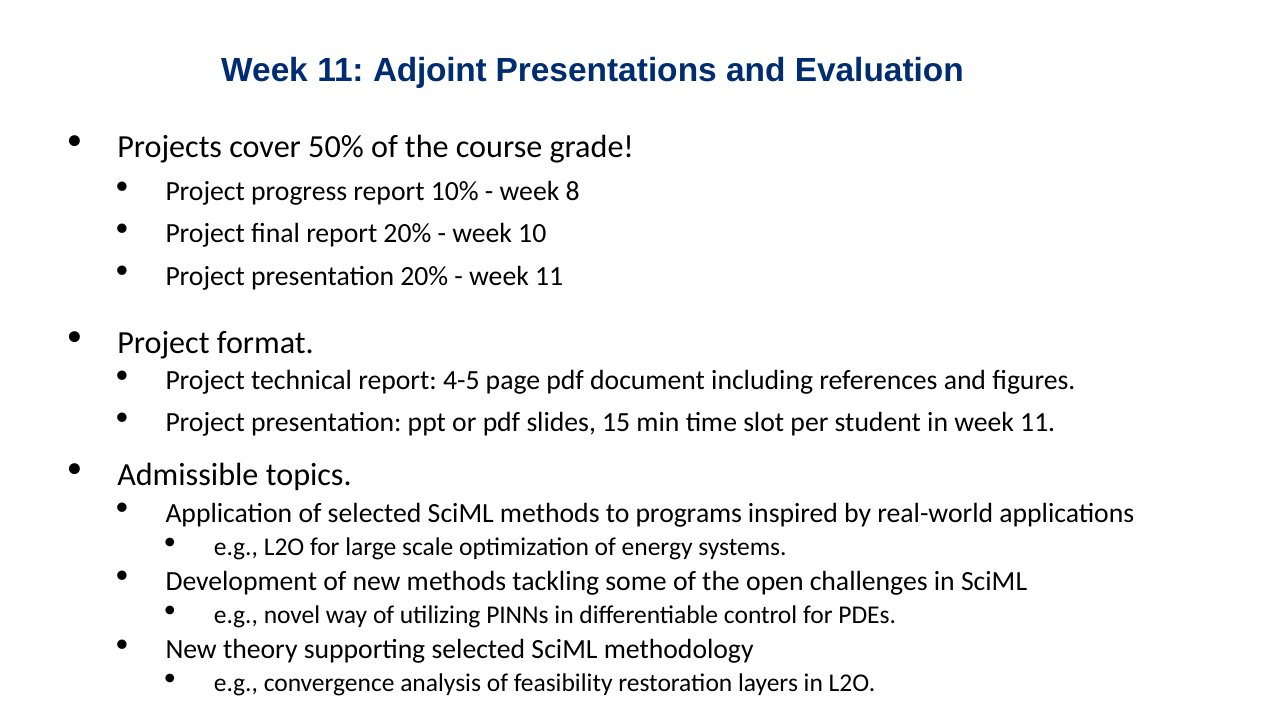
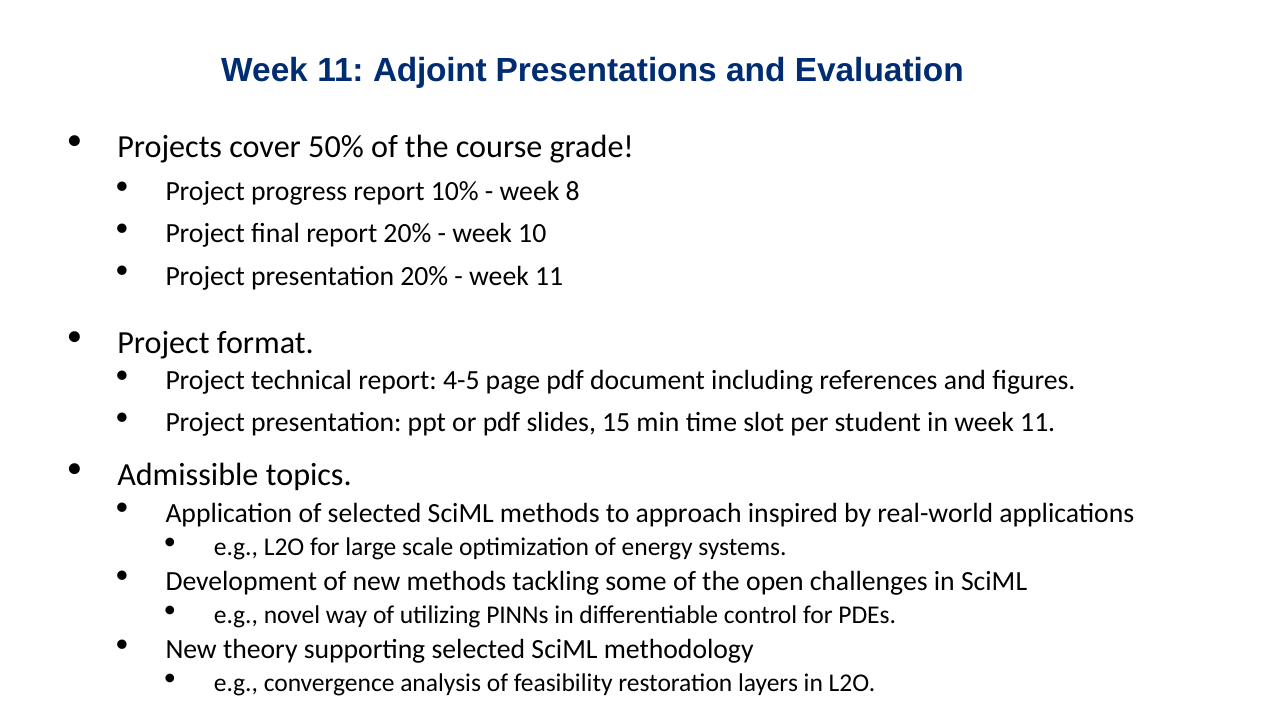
programs: programs -> approach
